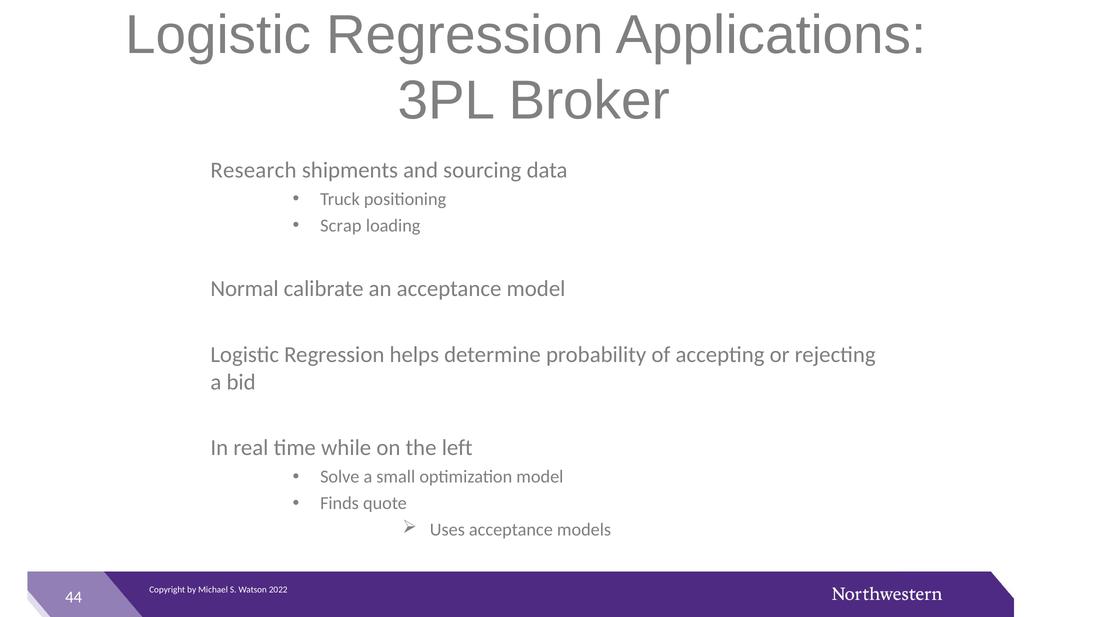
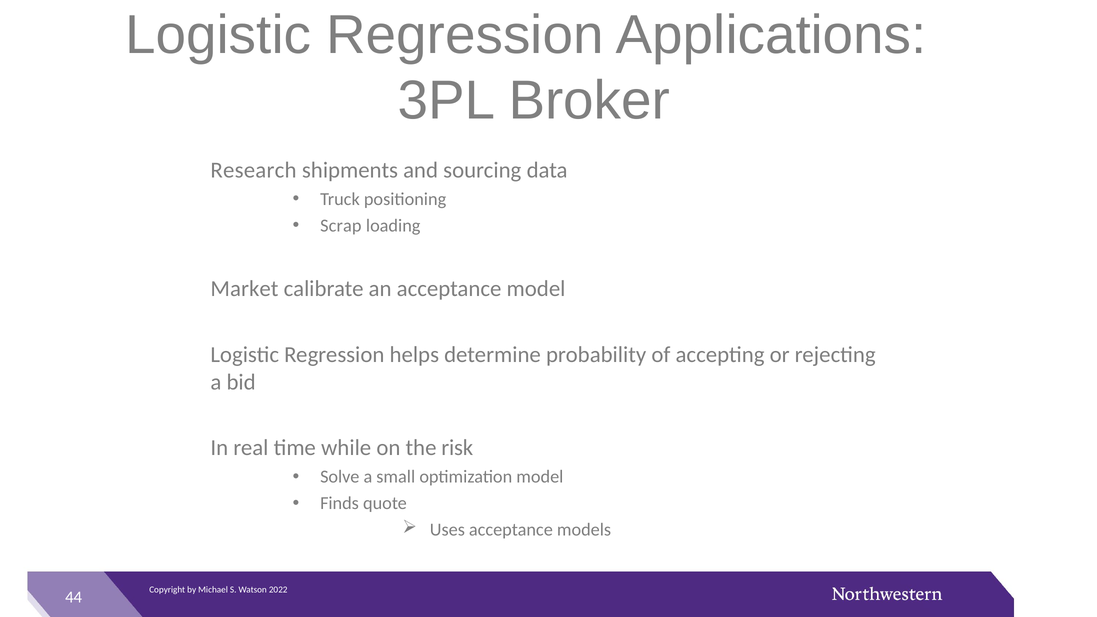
Normal: Normal -> Market
left: left -> risk
